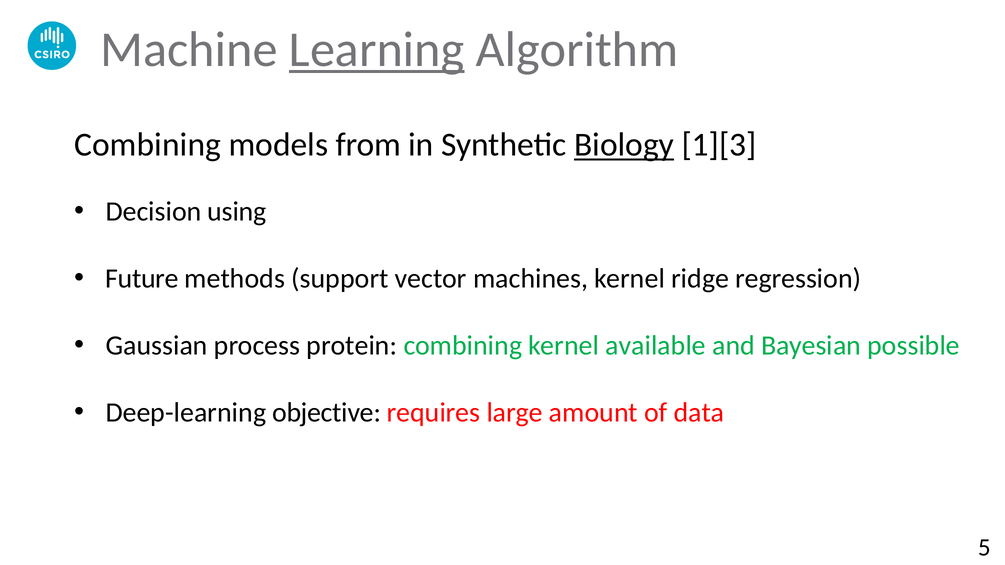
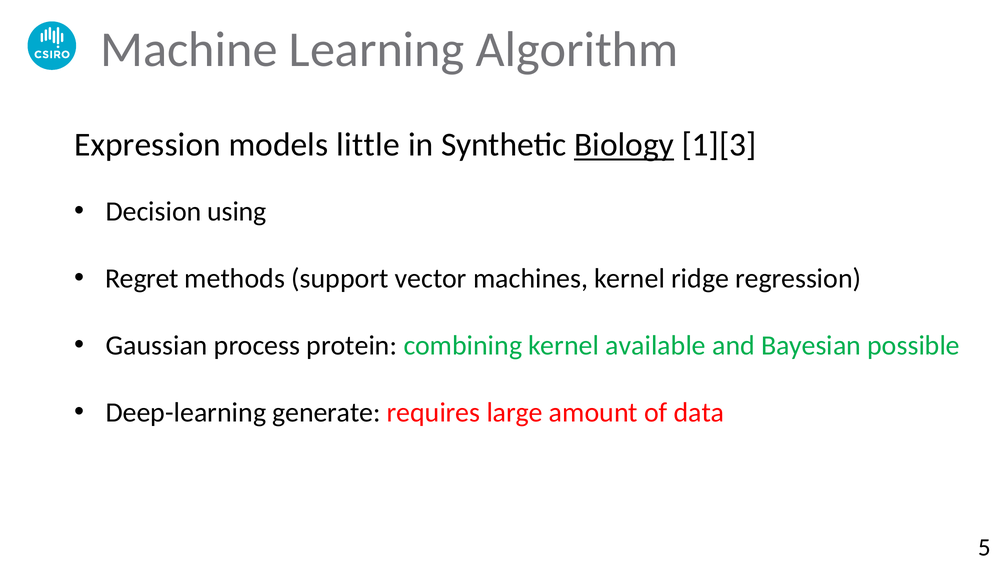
Learning underline: present -> none
Combining at (148, 145): Combining -> Expression
from: from -> little
Future: Future -> Regret
objective: objective -> generate
